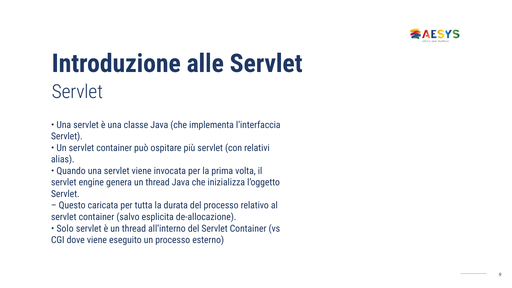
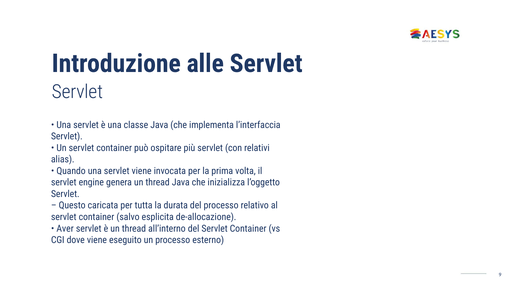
Solo: Solo -> Aver
